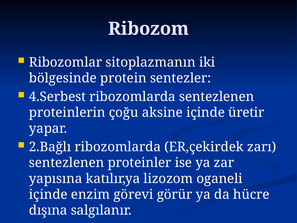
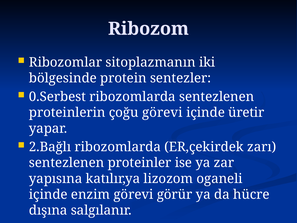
4.Serbest: 4.Serbest -> 0.Serbest
çoğu aksine: aksine -> görevi
